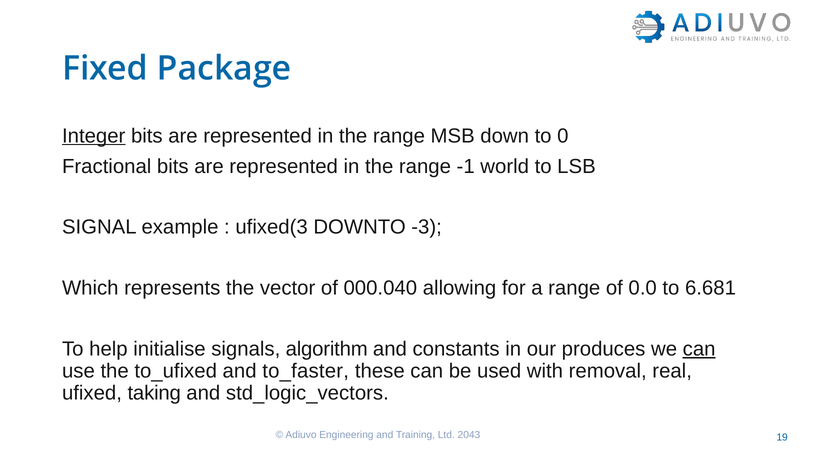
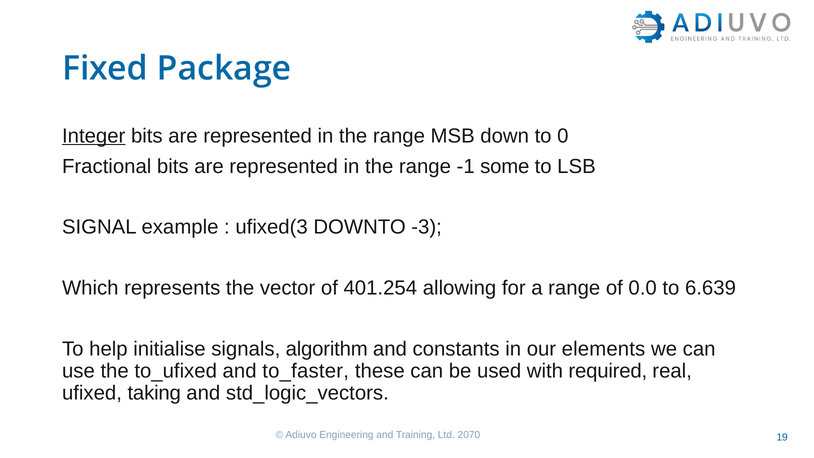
world: world -> some
000.040: 000.040 -> 401.254
6.681: 6.681 -> 6.639
produces: produces -> elements
can at (699, 349) underline: present -> none
removal: removal -> required
2043: 2043 -> 2070
